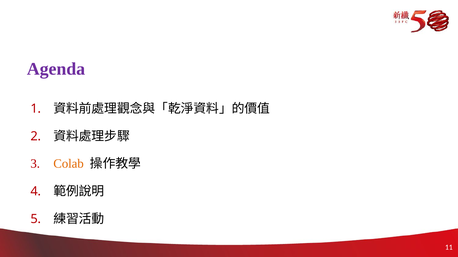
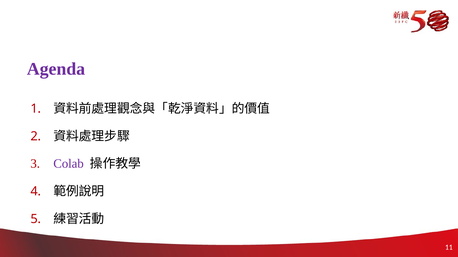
Colab colour: orange -> purple
